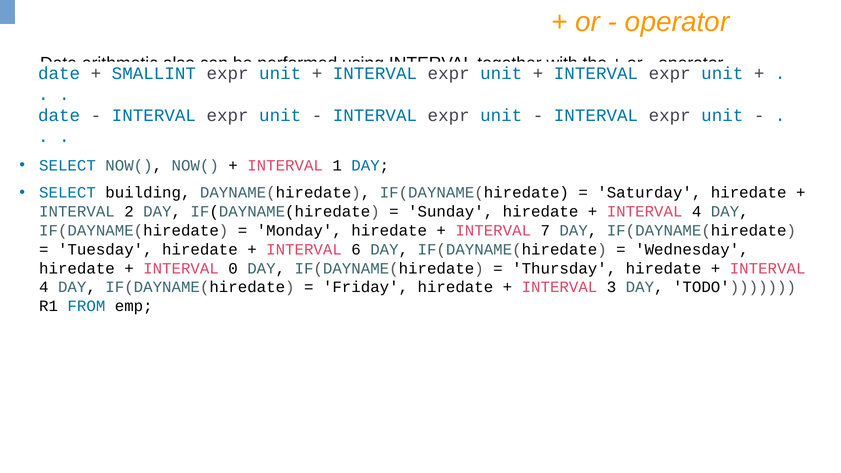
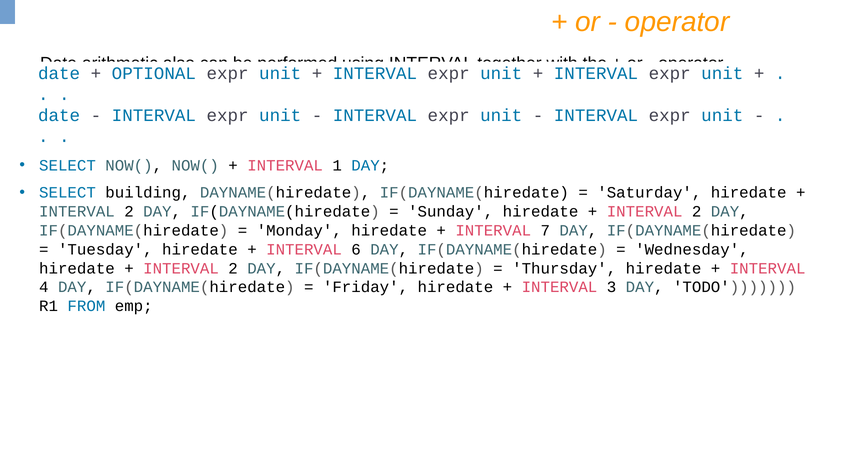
SMALLINT: SMALLINT -> OPTIONAL
4 at (697, 212): 4 -> 2
0 at (233, 268): 0 -> 2
